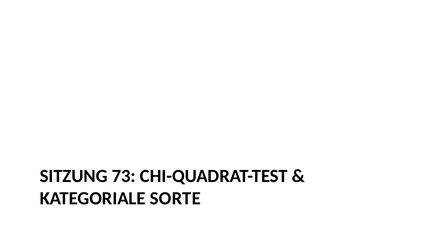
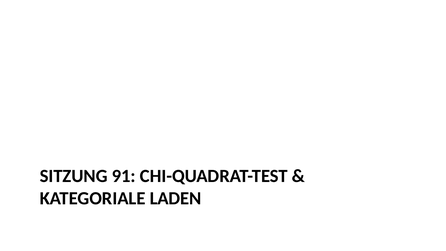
73: 73 -> 91
SORTE: SORTE -> LADEN
